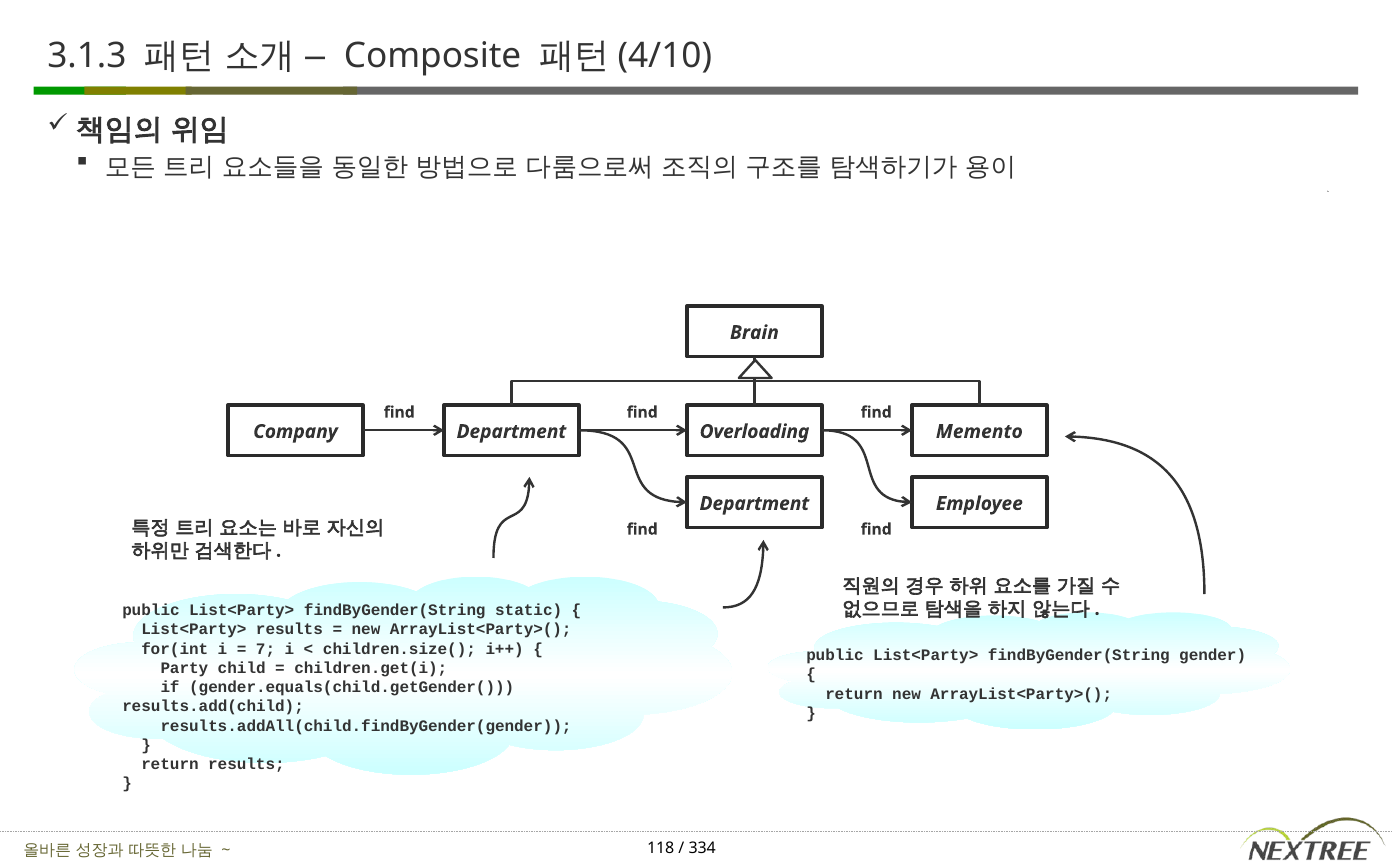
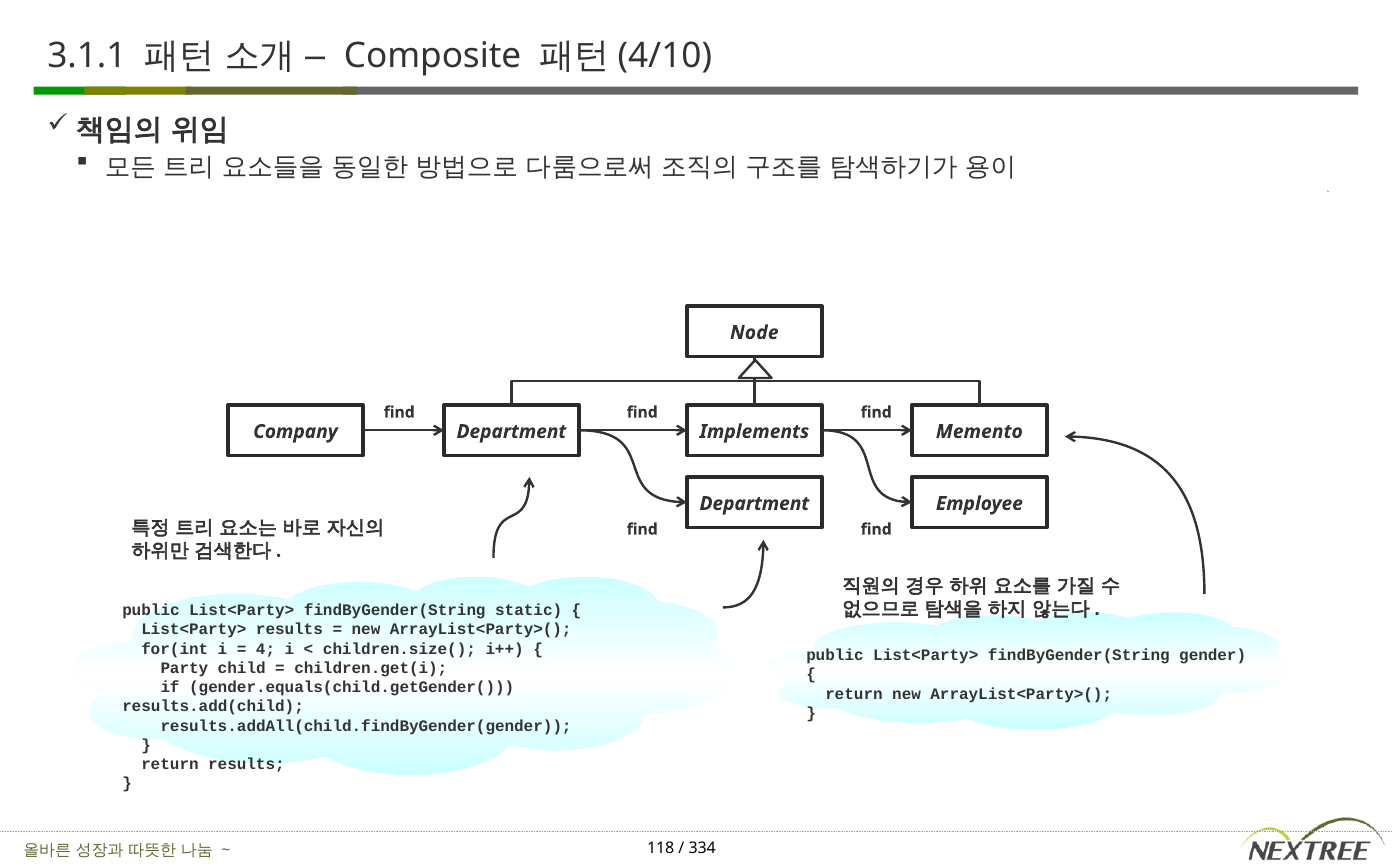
3.1.3: 3.1.3 -> 3.1.1
Brain: Brain -> Node
Overloading: Overloading -> Implements
7: 7 -> 4
